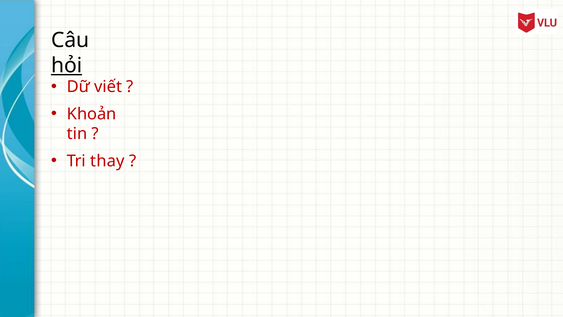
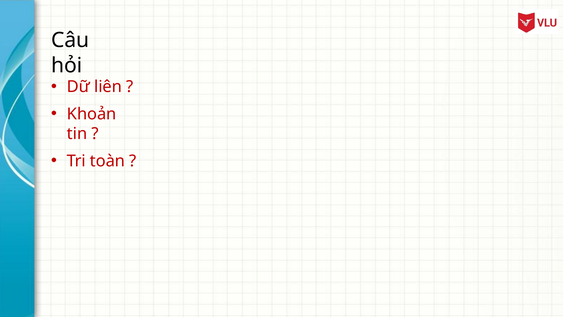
hỏi underline: present -> none
viết: viết -> liên
thay: thay -> toàn
